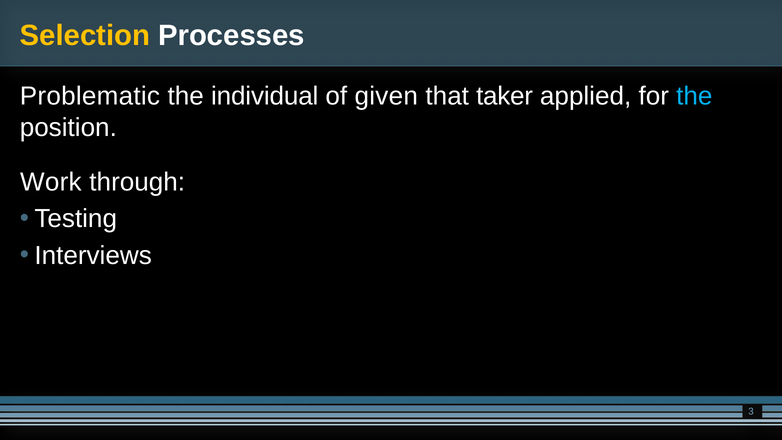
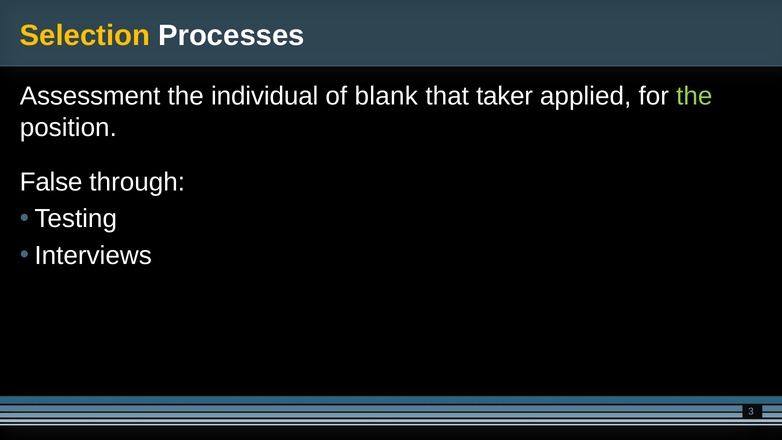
Problematic: Problematic -> Assessment
given: given -> blank
the at (694, 96) colour: light blue -> light green
Work: Work -> False
